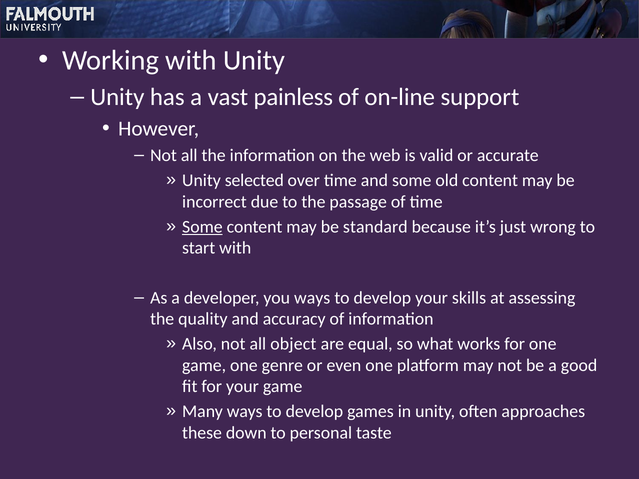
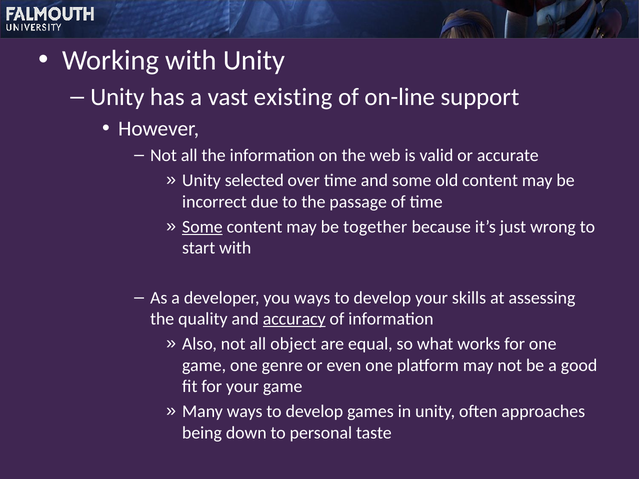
painless: painless -> existing
standard: standard -> together
accuracy underline: none -> present
these: these -> being
